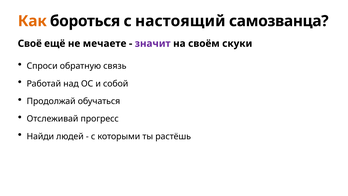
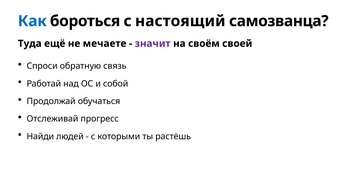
Как colour: orange -> blue
Своё: Своё -> Туда
скуки: скуки -> своей
